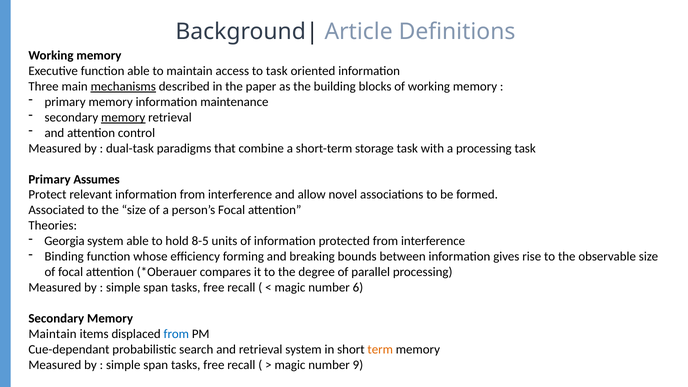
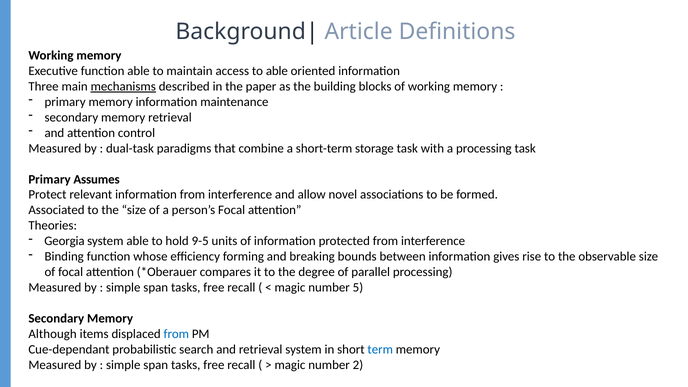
to task: task -> able
memory at (123, 117) underline: present -> none
8-5: 8-5 -> 9-5
6: 6 -> 5
Maintain at (53, 334): Maintain -> Although
term colour: orange -> blue
9: 9 -> 2
